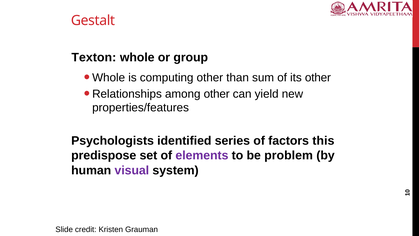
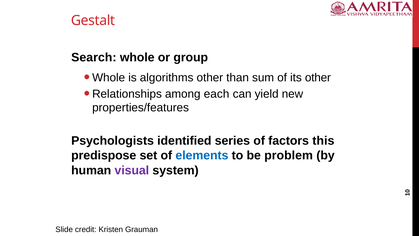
Texton: Texton -> Search
computing: computing -> algorithms
among other: other -> each
elements colour: purple -> blue
